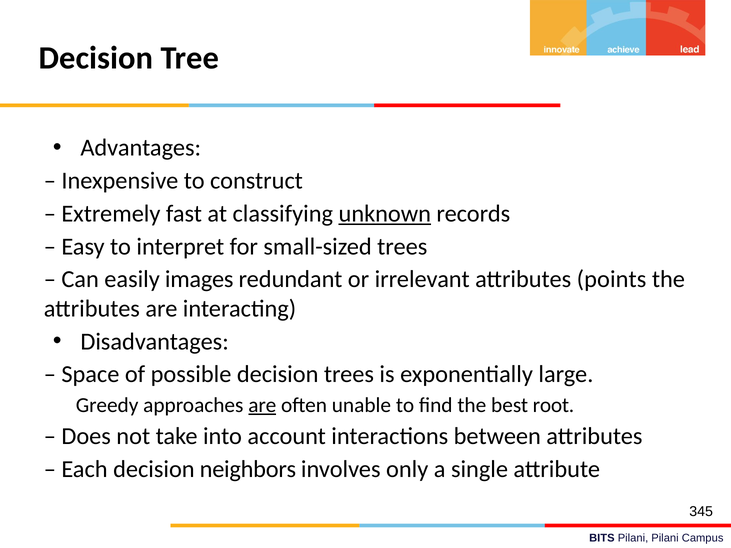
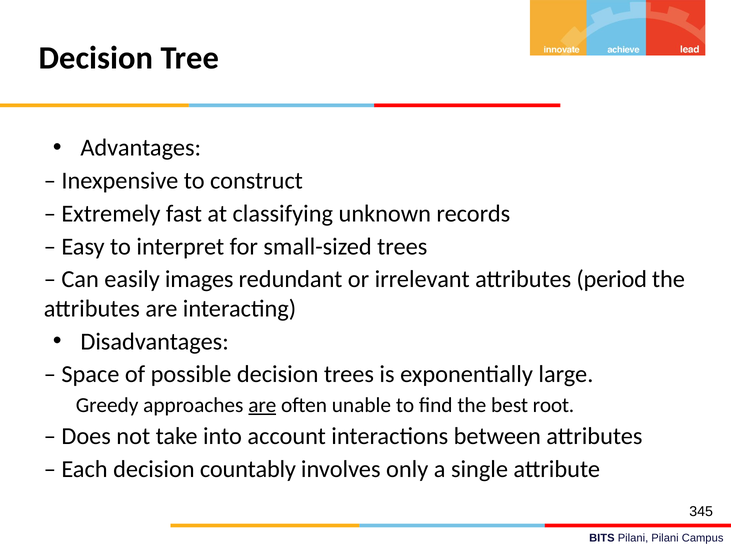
unknown underline: present -> none
points: points -> period
neighbors: neighbors -> countably
